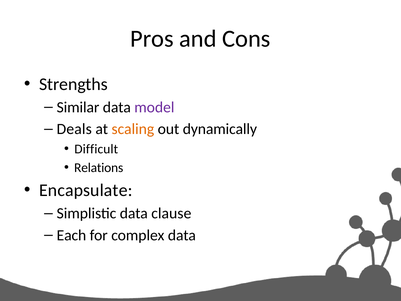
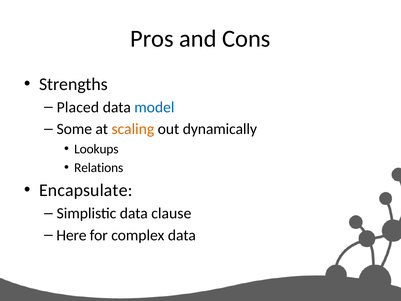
Similar: Similar -> Placed
model colour: purple -> blue
Deals: Deals -> Some
Difficult: Difficult -> Lookups
Each: Each -> Here
